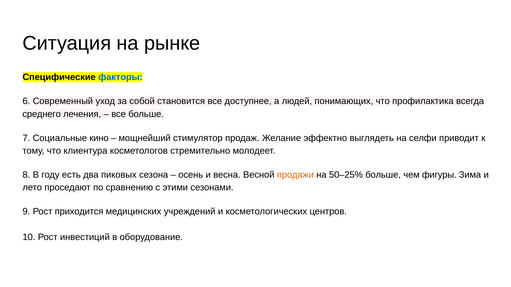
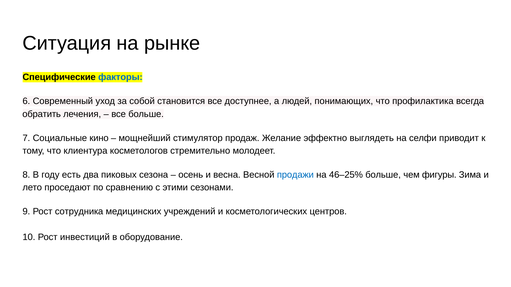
среднего: среднего -> обратить
продажи colour: orange -> blue
50–25%: 50–25% -> 46–25%
приходится: приходится -> сотрудника
